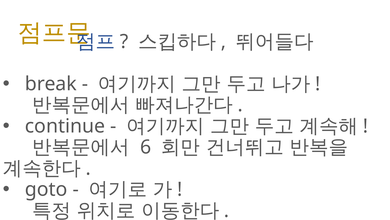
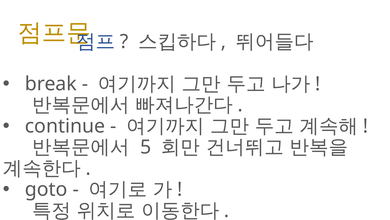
6: 6 -> 5
